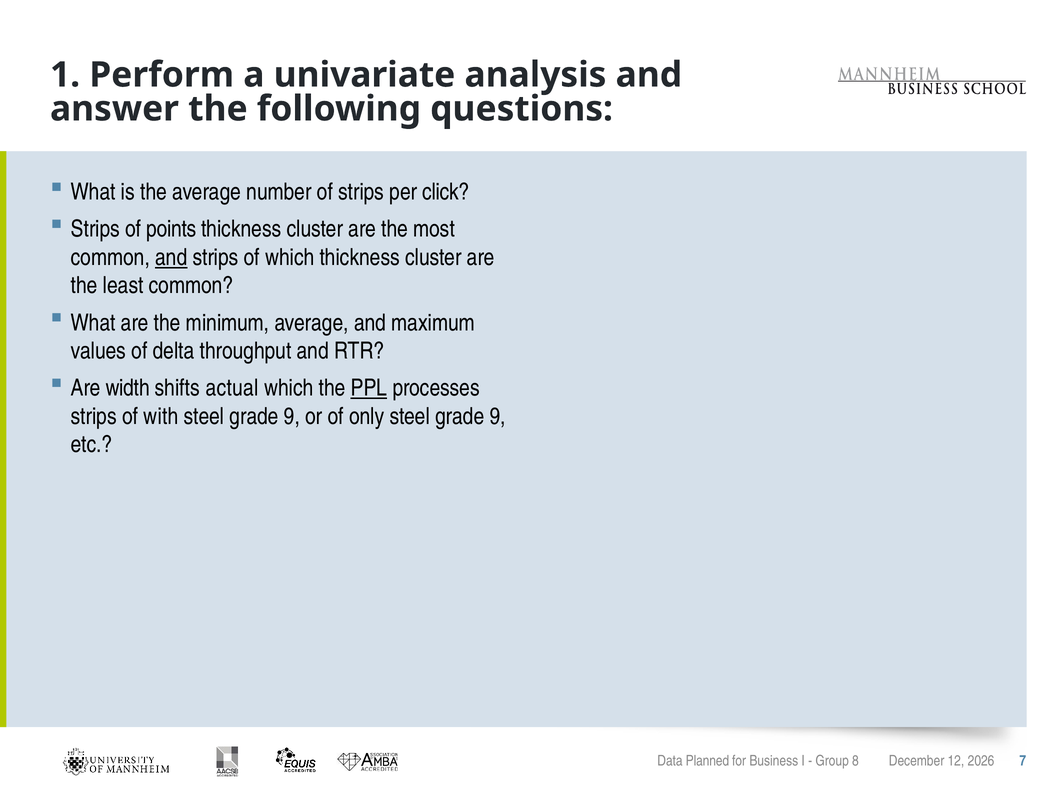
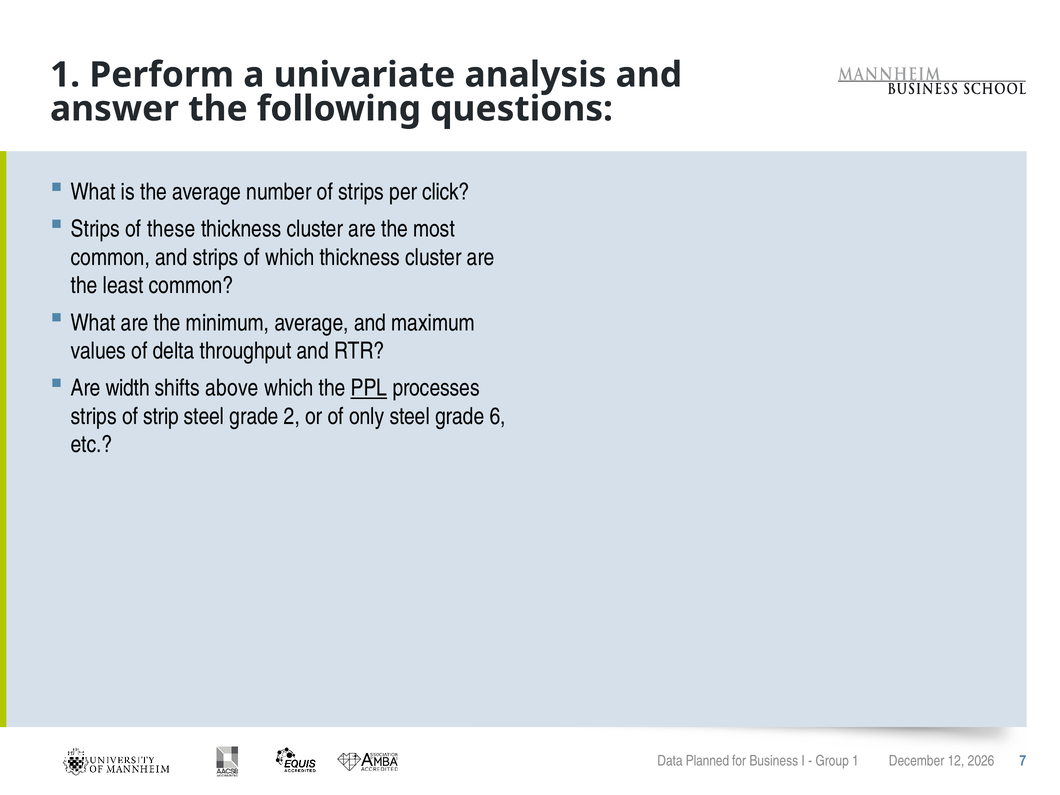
points: points -> these
and at (171, 257) underline: present -> none
actual: actual -> above
with: with -> strip
9 at (292, 416): 9 -> 2
only steel grade 9: 9 -> 6
Group 8: 8 -> 1
